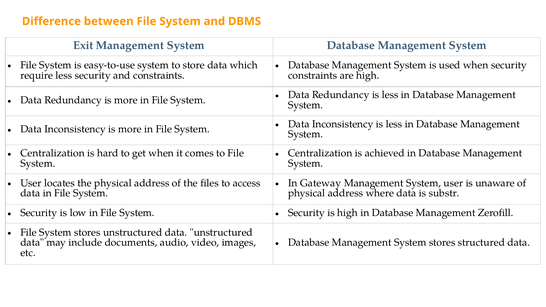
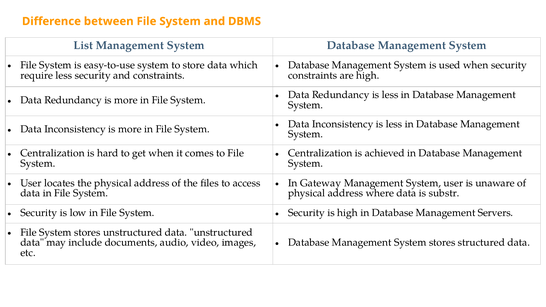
Exit: Exit -> List
Zerofill: Zerofill -> Servers
